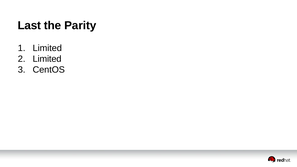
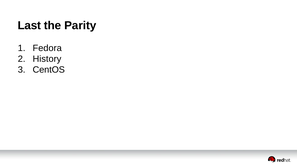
Limited at (47, 48): Limited -> Fedora
Limited at (47, 59): Limited -> History
